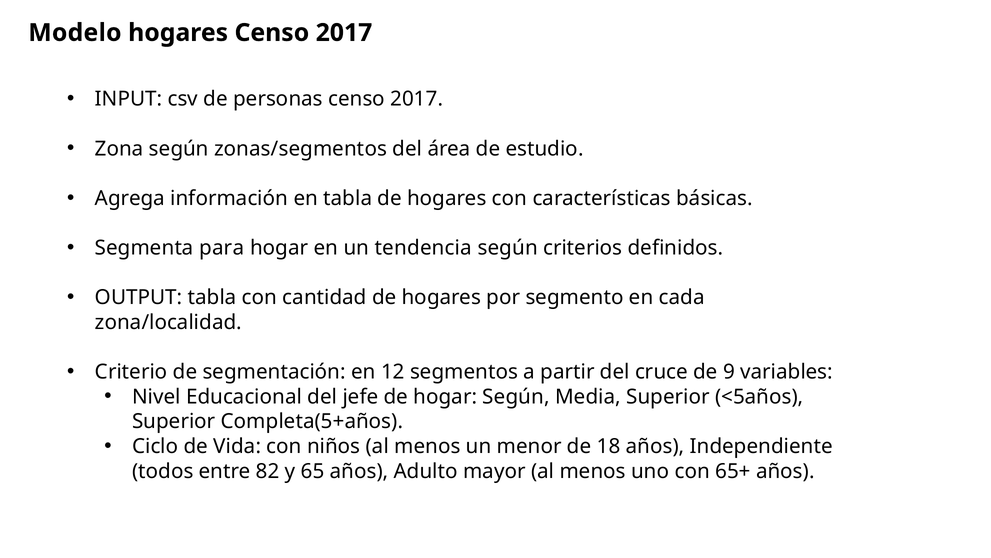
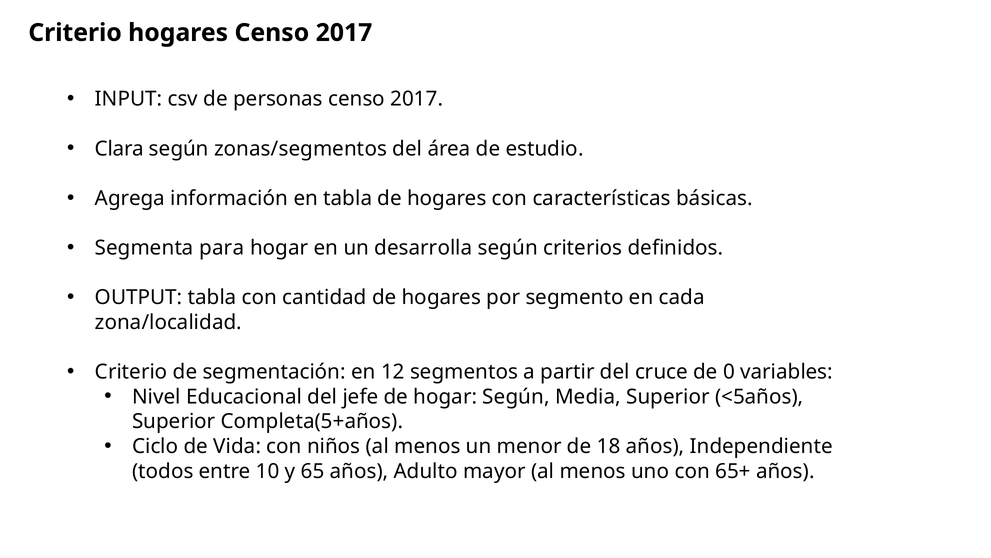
Modelo at (75, 33): Modelo -> Criterio
Zona: Zona -> Clara
tendencia: tendencia -> desarrolla
9: 9 -> 0
82: 82 -> 10
